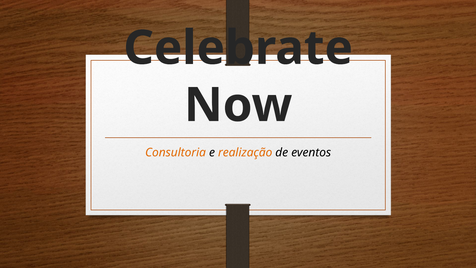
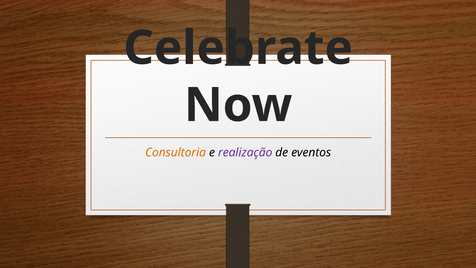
realização colour: orange -> purple
